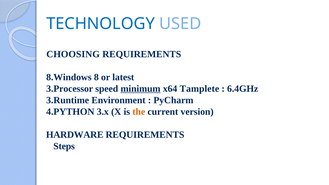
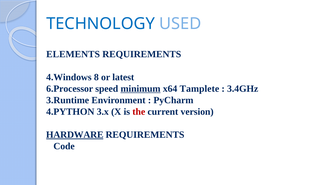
CHOOSING: CHOOSING -> ELEMENTS
8.Windows: 8.Windows -> 4.Windows
3.Processor: 3.Processor -> 6.Processor
6.4GHz: 6.4GHz -> 3.4GHz
the colour: orange -> red
HARDWARE underline: none -> present
Steps: Steps -> Code
